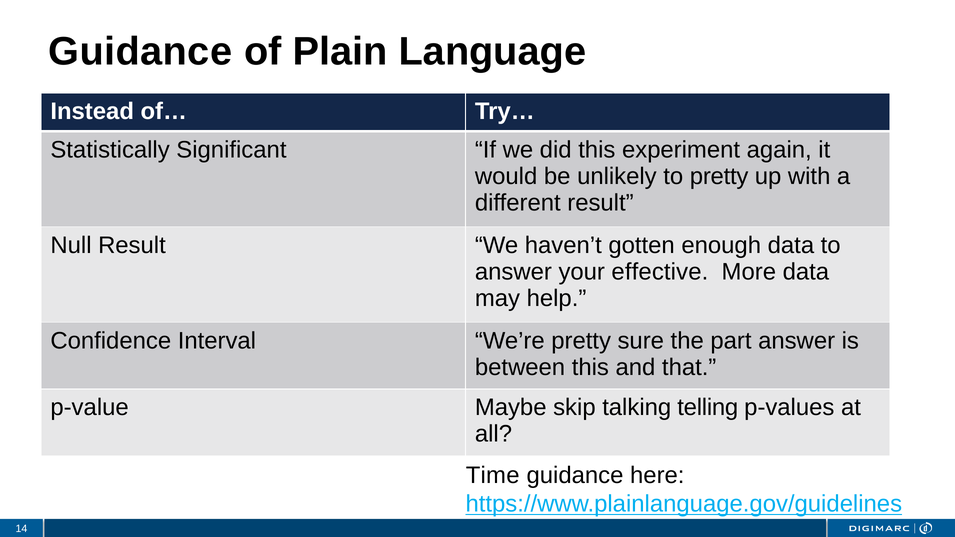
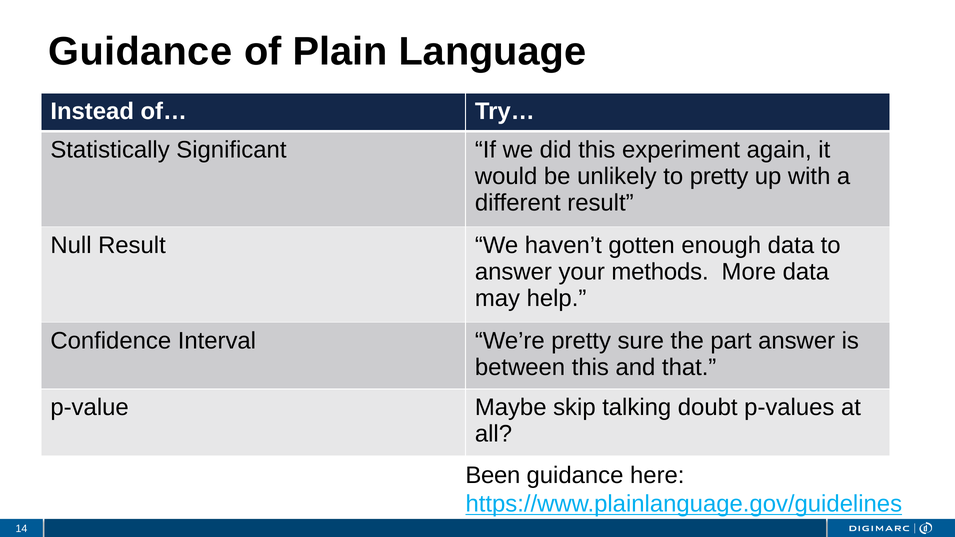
effective: effective -> methods
telling: telling -> doubt
Time: Time -> Been
